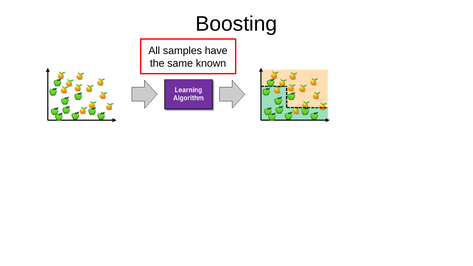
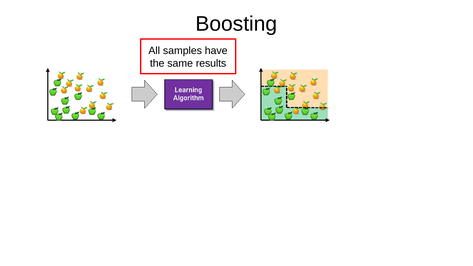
known: known -> results
